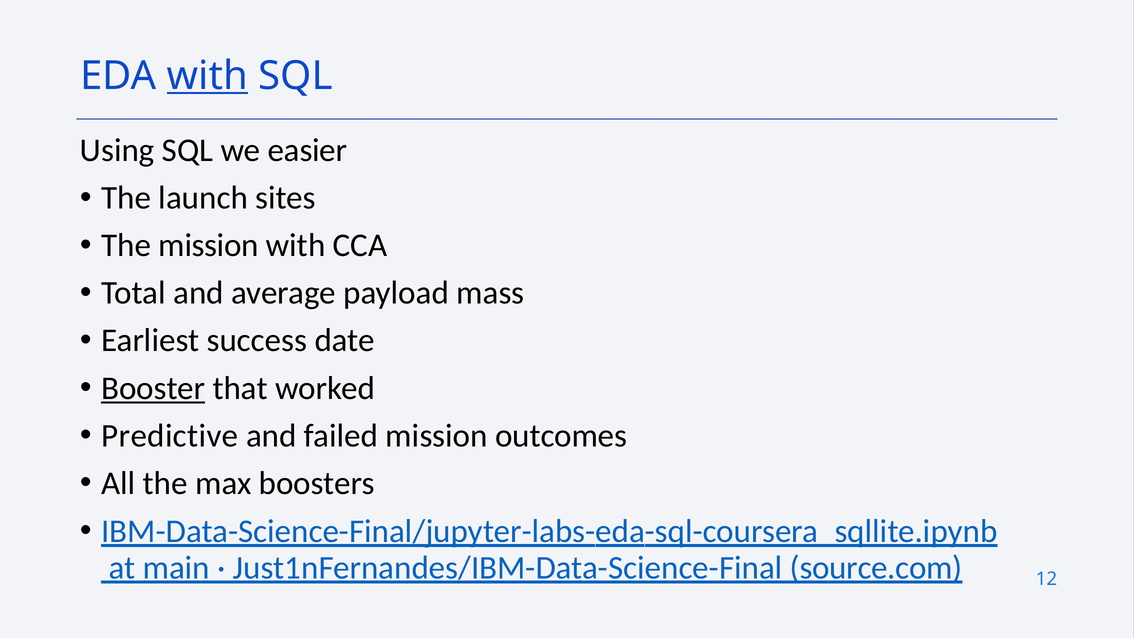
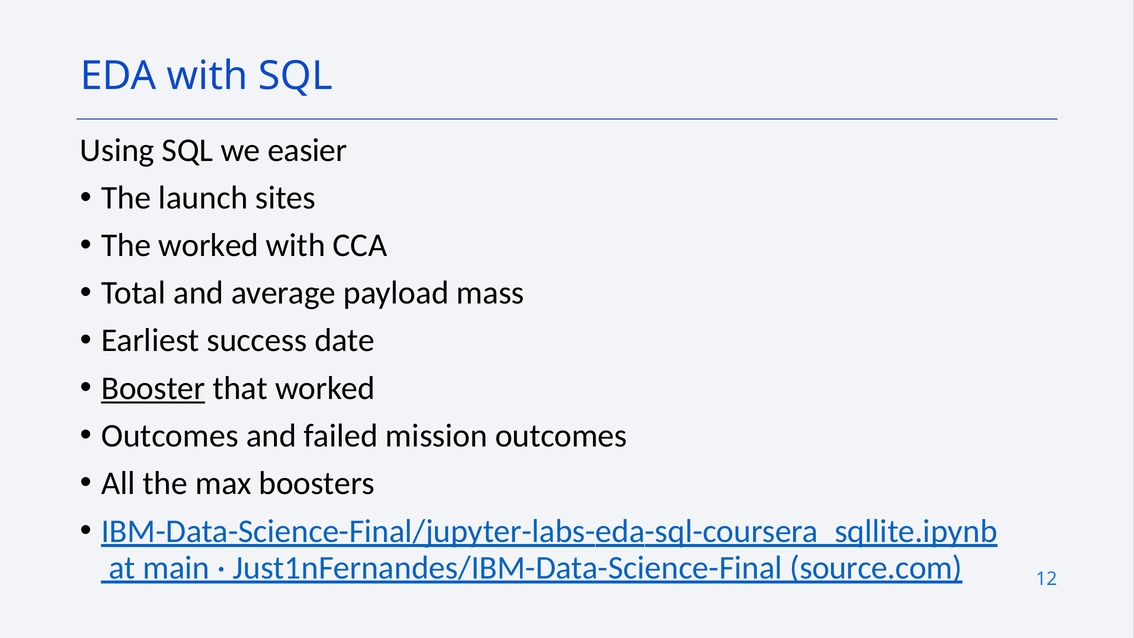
with at (207, 76) underline: present -> none
The mission: mission -> worked
Predictive at (170, 436): Predictive -> Outcomes
